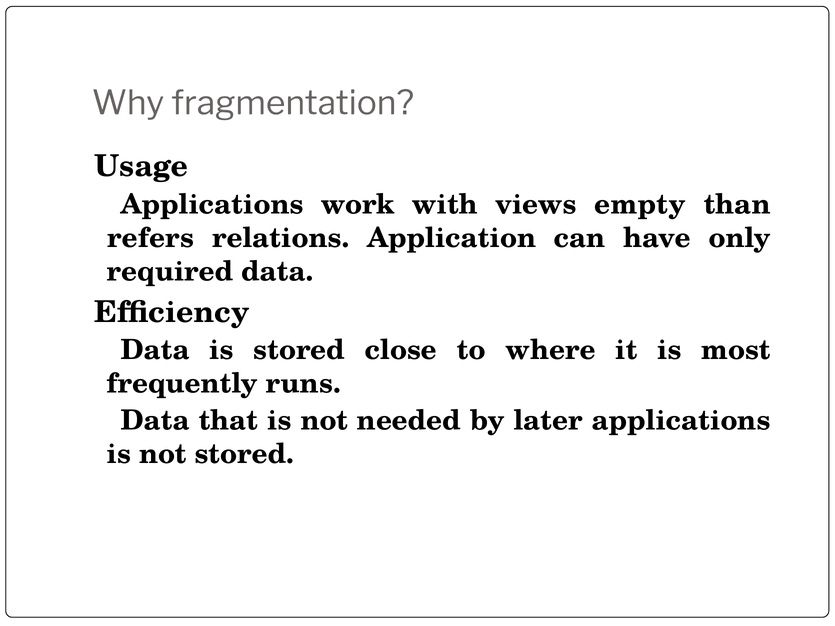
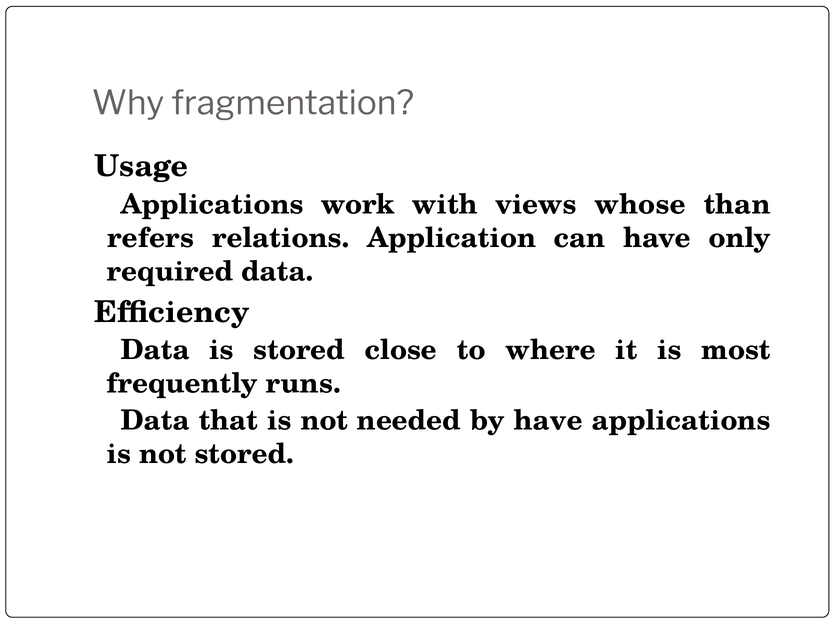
empty: empty -> whose
by later: later -> have
